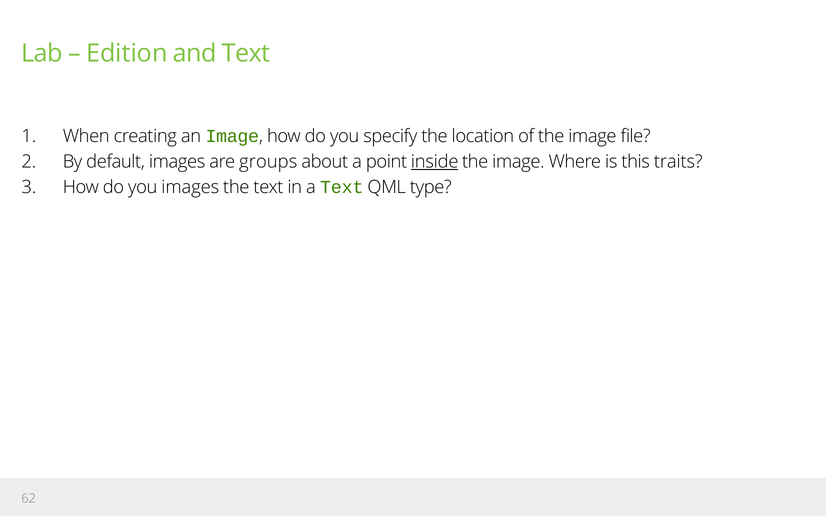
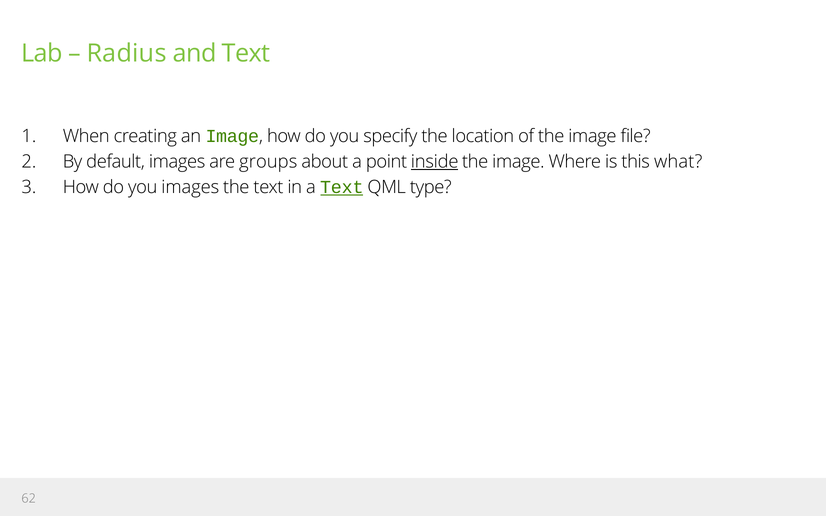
Edition: Edition -> Radius
traits: traits -> what
Text at (342, 187) underline: none -> present
